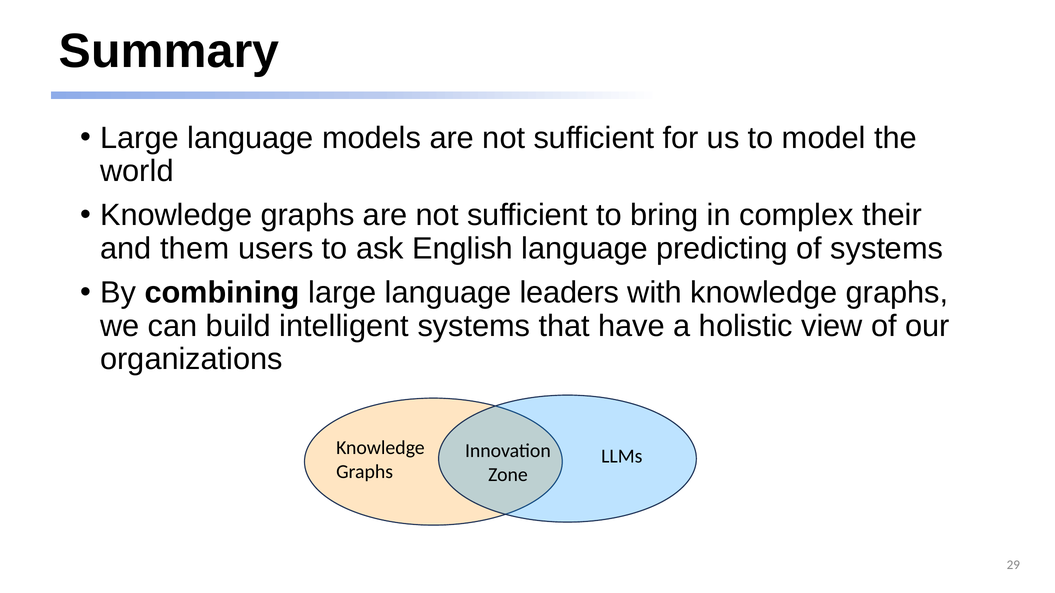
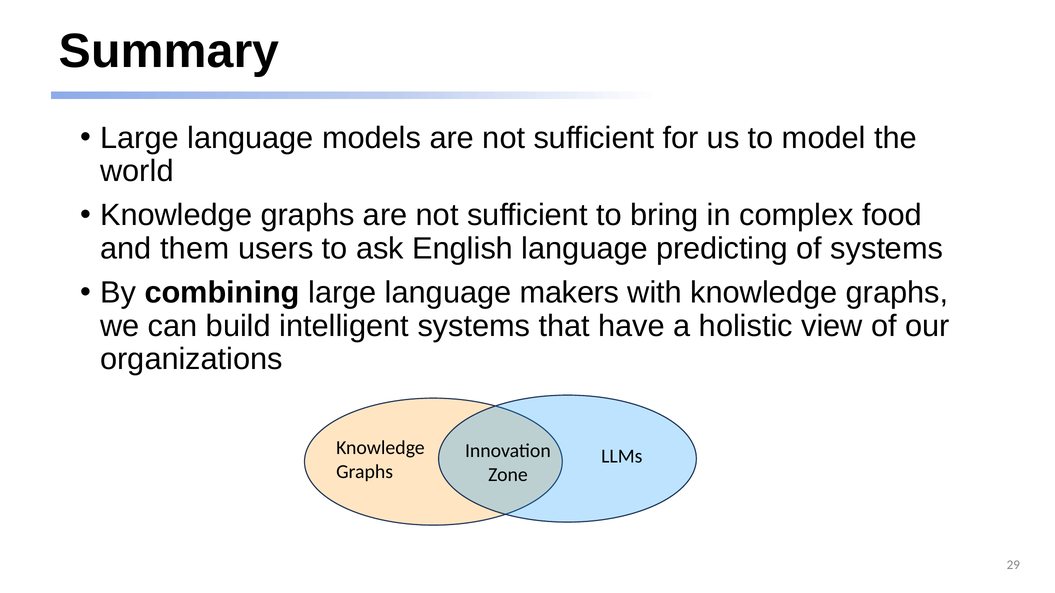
their: their -> food
leaders: leaders -> makers
